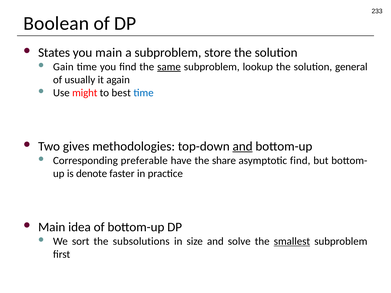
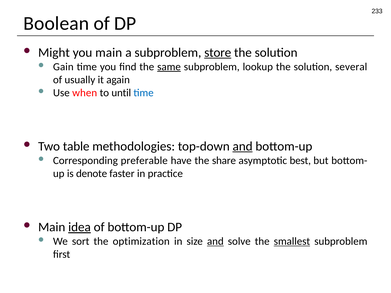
States: States -> Might
store underline: none -> present
general: general -> several
might: might -> when
best: best -> until
gives: gives -> table
asymptotic find: find -> best
idea underline: none -> present
subsolutions: subsolutions -> optimization
and at (215, 242) underline: none -> present
